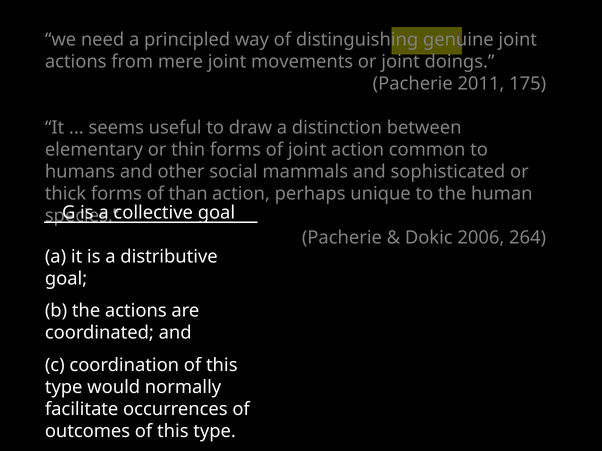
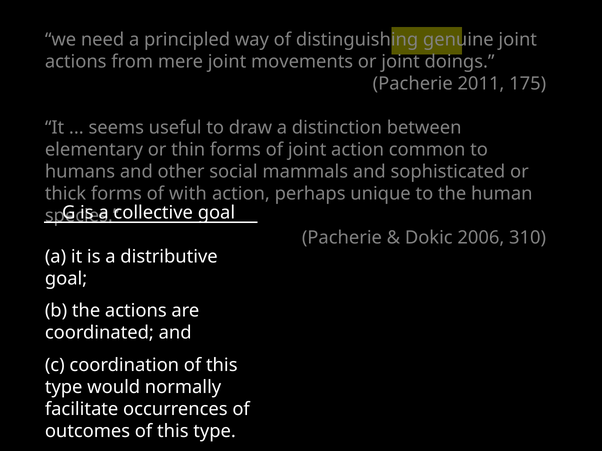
than: than -> with
264: 264 -> 310
